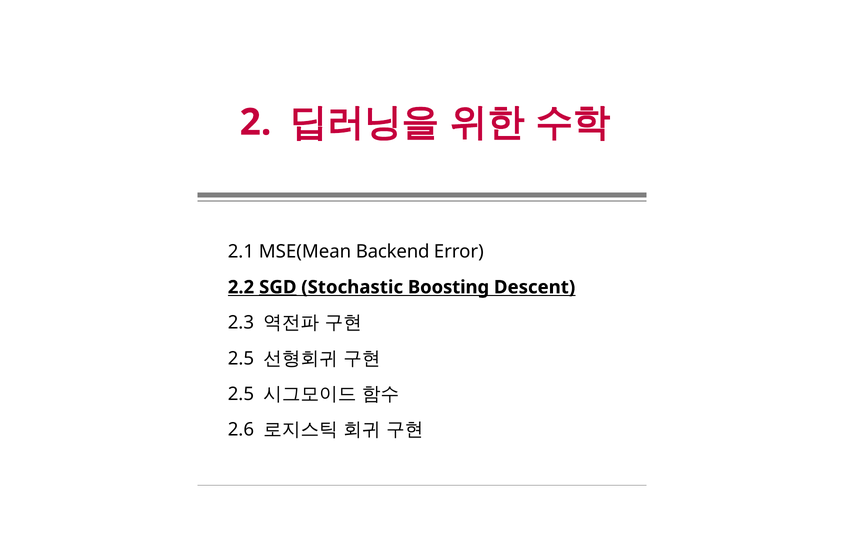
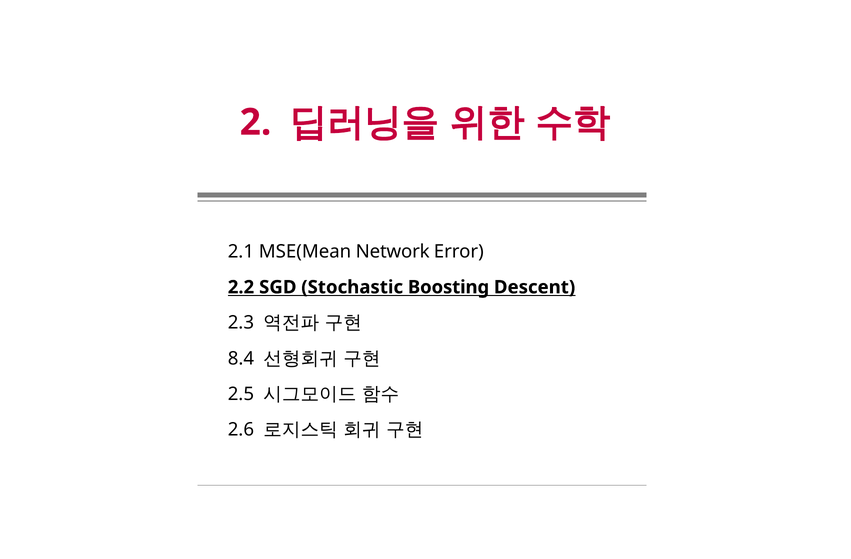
Backend: Backend -> Network
SGD underline: present -> none
2.5 at (241, 358): 2.5 -> 8.4
